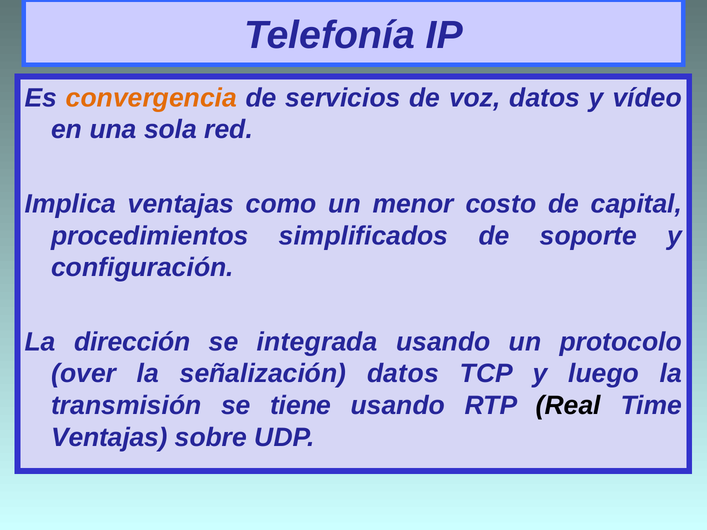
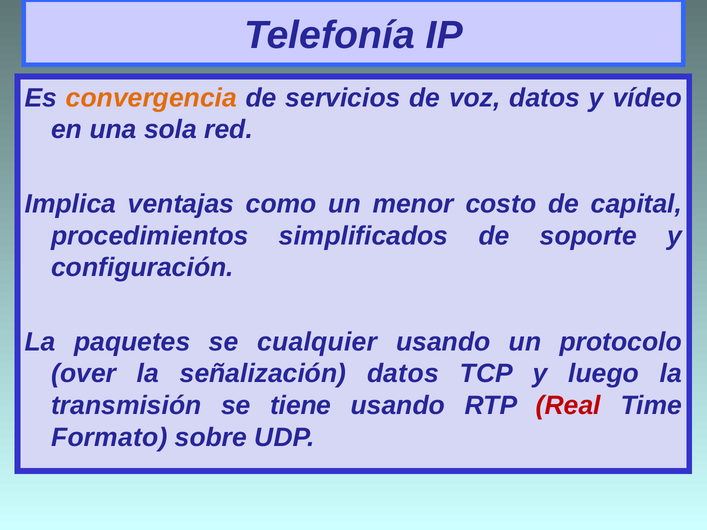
dirección: dirección -> paquetes
integrada: integrada -> cualquier
Real colour: black -> red
Ventajas at (109, 438): Ventajas -> Formato
